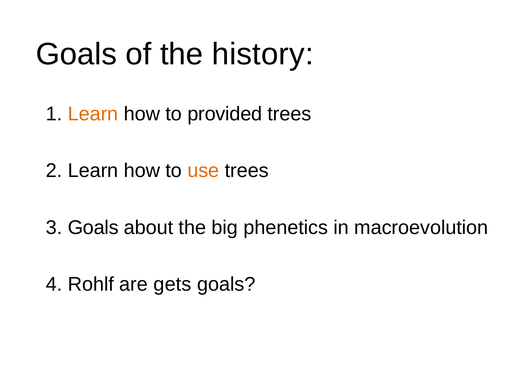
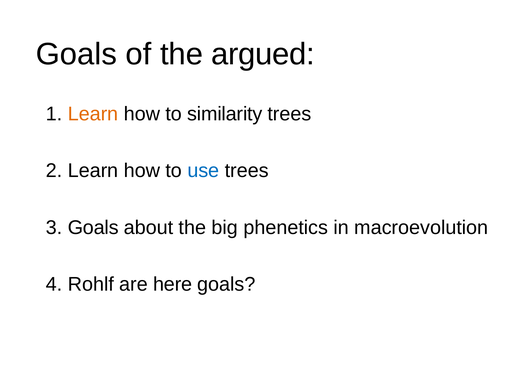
history: history -> argued
provided: provided -> similarity
use colour: orange -> blue
gets: gets -> here
